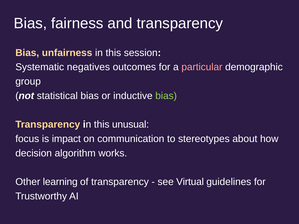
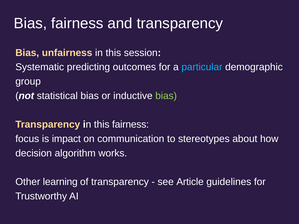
negatives: negatives -> predicting
particular colour: pink -> light blue
this unusual: unusual -> fairness
Virtual: Virtual -> Article
